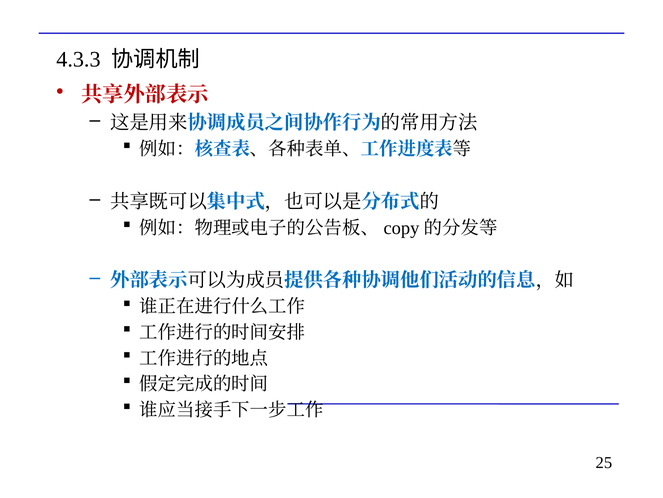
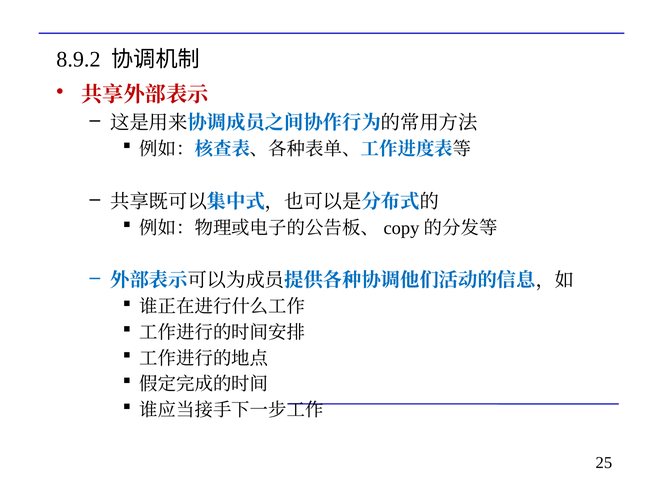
4.3.3: 4.3.3 -> 8.9.2
